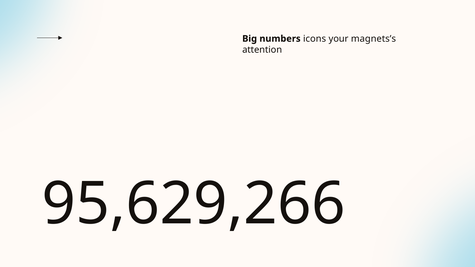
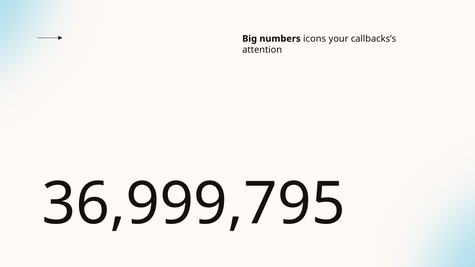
magnets’s: magnets’s -> callbacks’s
95,629,266: 95,629,266 -> 36,999,795
